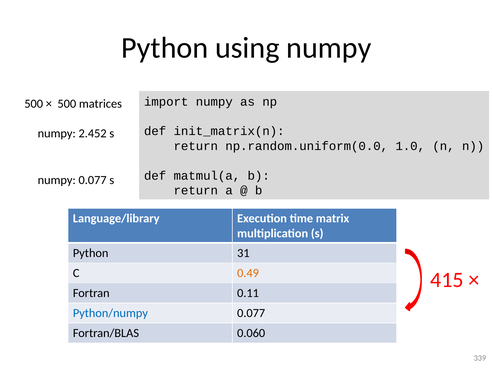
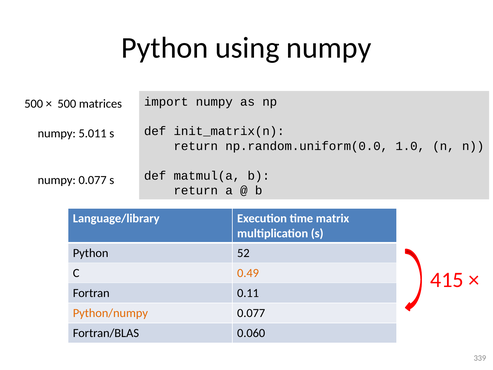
2.452: 2.452 -> 5.011
31: 31 -> 52
Python/numpy colour: blue -> orange
